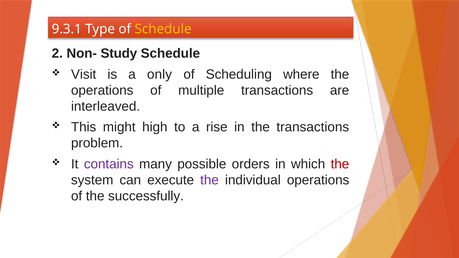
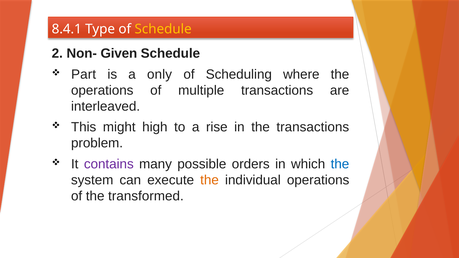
9.3.1: 9.3.1 -> 8.4.1
Study: Study -> Given
Visit: Visit -> Part
the at (340, 164) colour: red -> blue
the at (210, 180) colour: purple -> orange
successfully: successfully -> transformed
